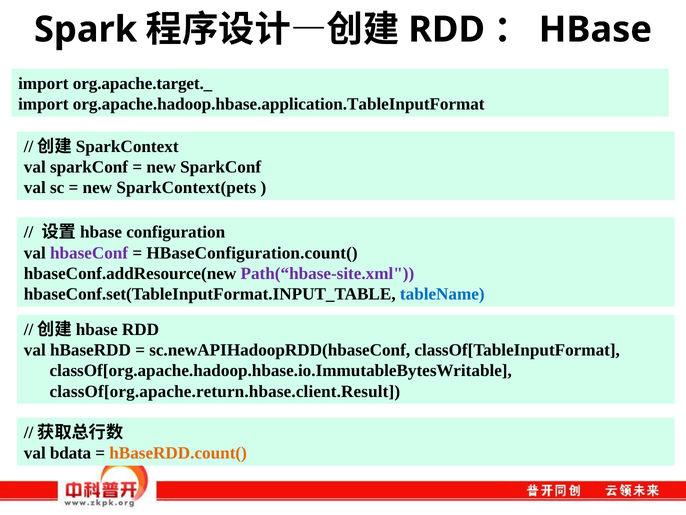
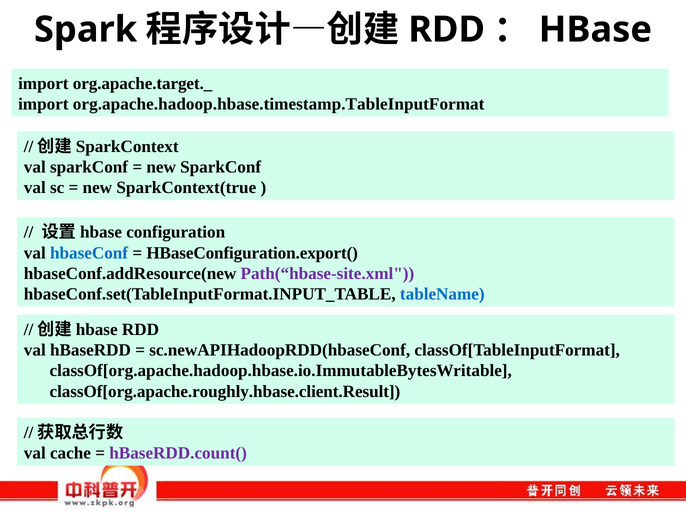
org.apache.hadoop.hbase.application.TableInputFormat: org.apache.hadoop.hbase.application.TableInputFormat -> org.apache.hadoop.hbase.timestamp.TableInputFormat
SparkContext(pets: SparkContext(pets -> SparkContext(true
hbaseConf colour: purple -> blue
HBaseConfiguration.count(: HBaseConfiguration.count( -> HBaseConfiguration.export(
classOf[org.apache.return.hbase.client.Result: classOf[org.apache.return.hbase.client.Result -> classOf[org.apache.roughly.hbase.client.Result
bdata: bdata -> cache
hBaseRDD.count( colour: orange -> purple
